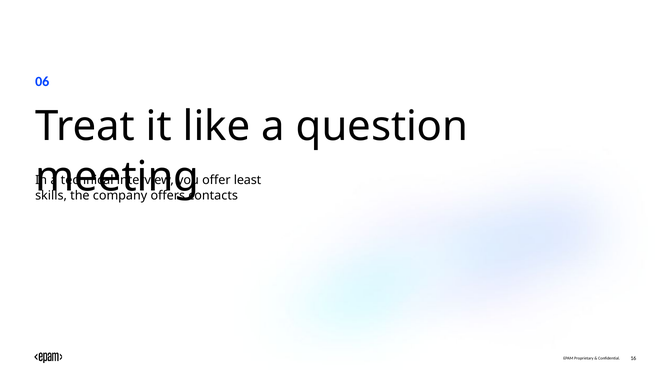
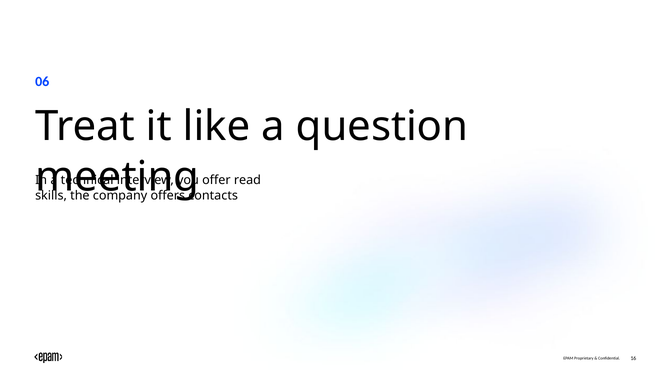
least: least -> read
